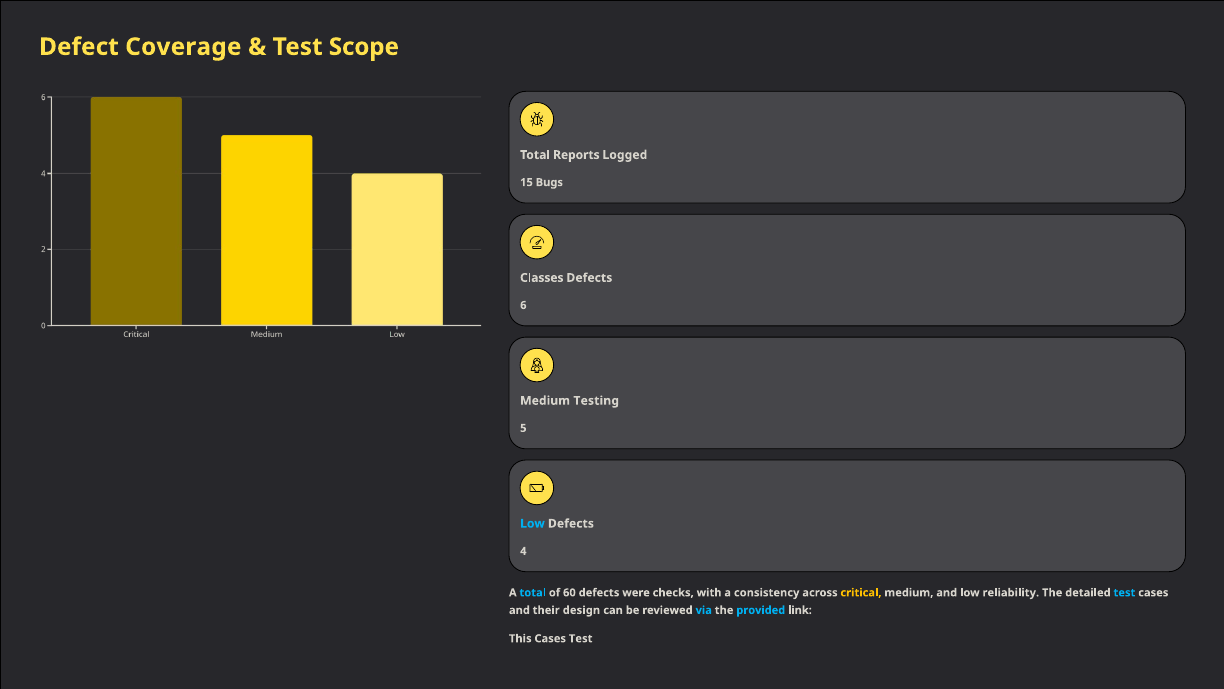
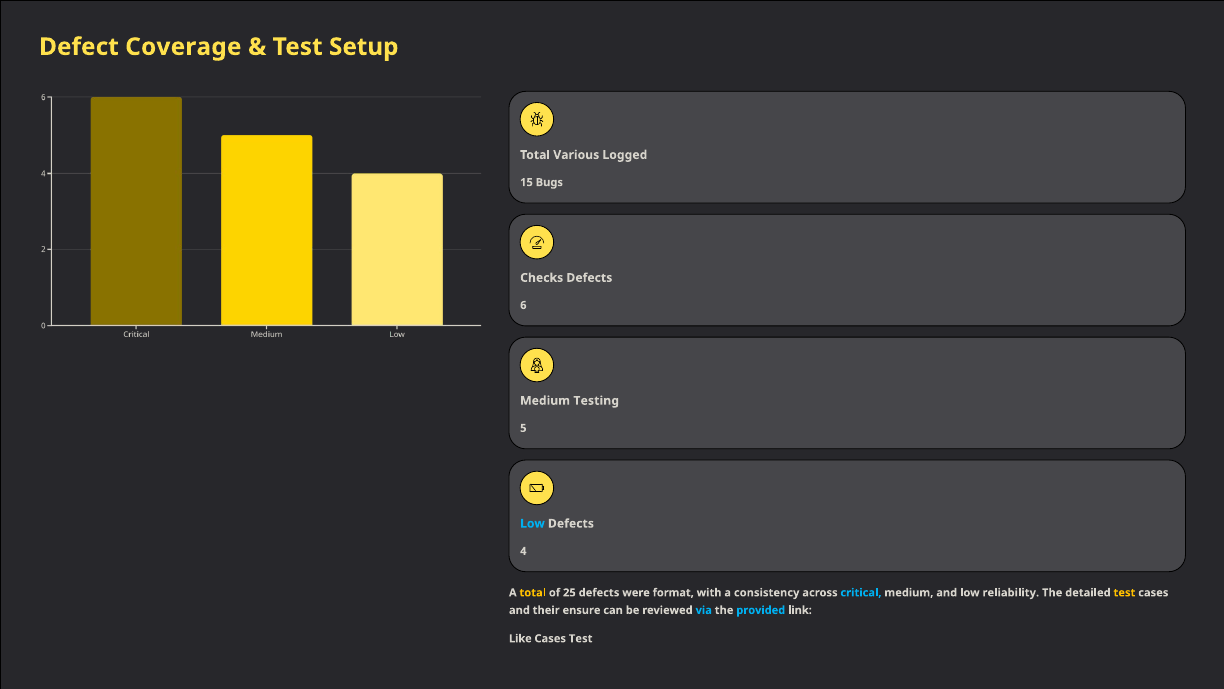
Scope: Scope -> Setup
Reports: Reports -> Various
Classes: Classes -> Checks
total at (533, 592) colour: light blue -> yellow
60: 60 -> 25
checks: checks -> format
critical colour: yellow -> light blue
test at (1124, 592) colour: light blue -> yellow
design: design -> ensure
This: This -> Like
